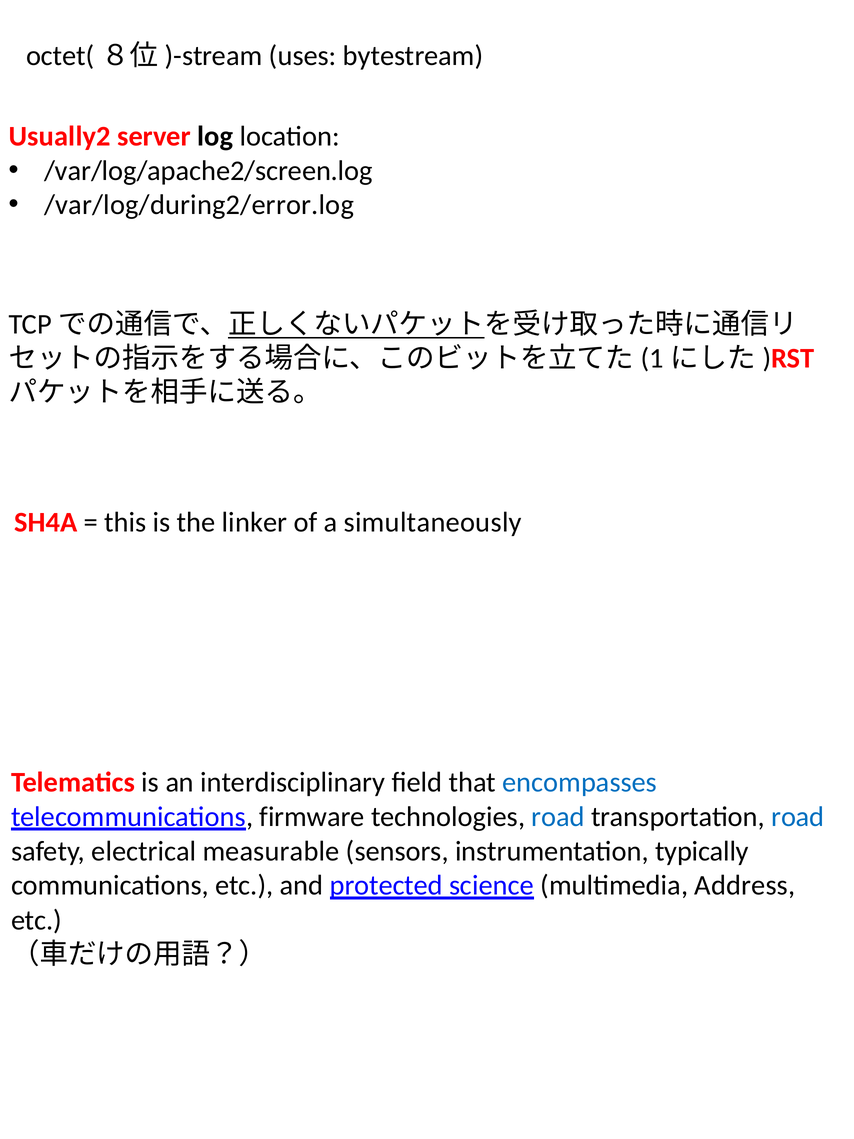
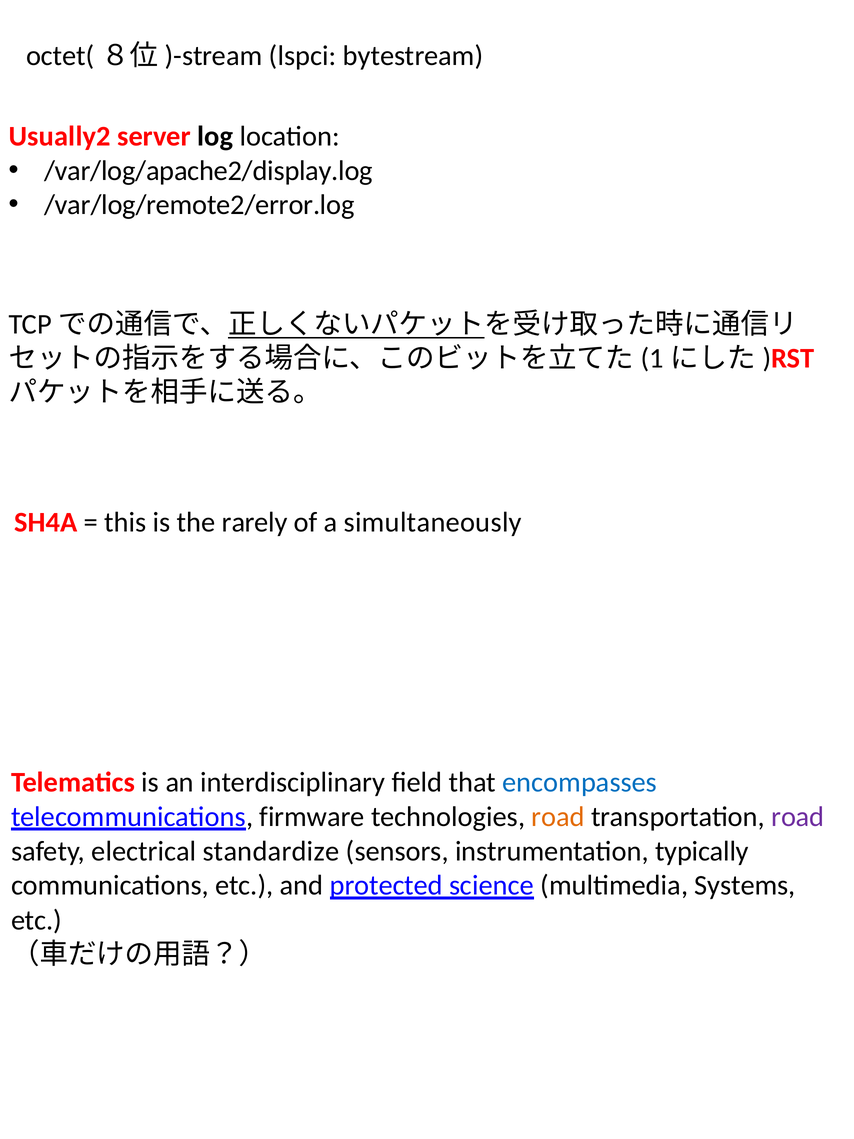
uses: uses -> lspci
/var/log/apache2/screen.log: /var/log/apache2/screen.log -> /var/log/apache2/display.log
/var/log/during2/error.log: /var/log/during2/error.log -> /var/log/remote2/error.log
linker: linker -> rarely
road at (558, 816) colour: blue -> orange
road at (798, 816) colour: blue -> purple
measurable: measurable -> standardize
Address: Address -> Systems
